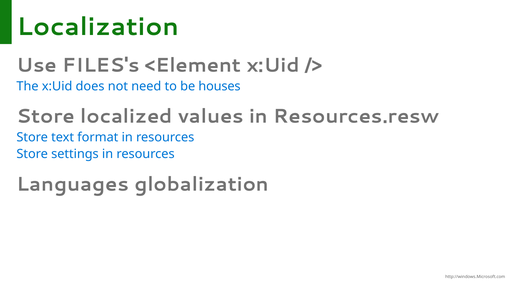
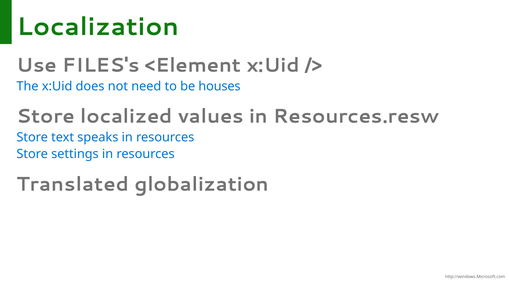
format: format -> speaks
Languages: Languages -> Translated
